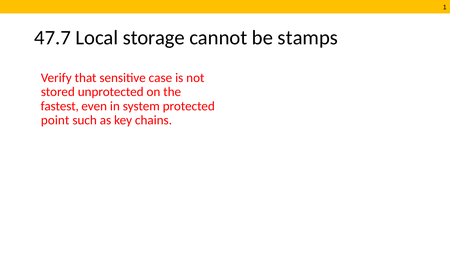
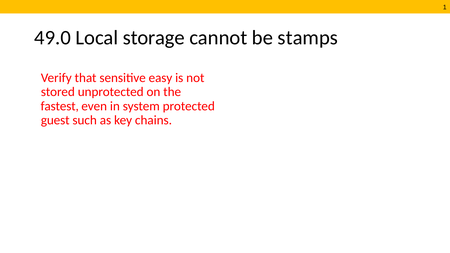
47.7: 47.7 -> 49.0
case: case -> easy
point: point -> guest
